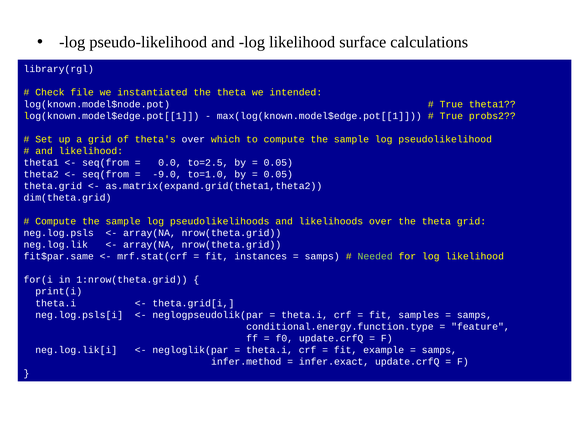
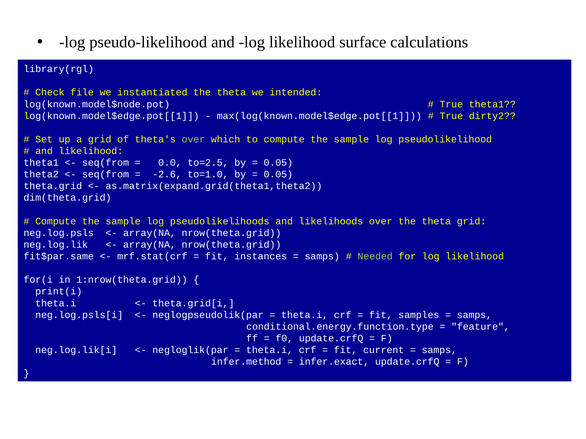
probs2: probs2 -> dirty2
over at (193, 139) colour: white -> light green
-9.0: -9.0 -> -2.6
example: example -> current
